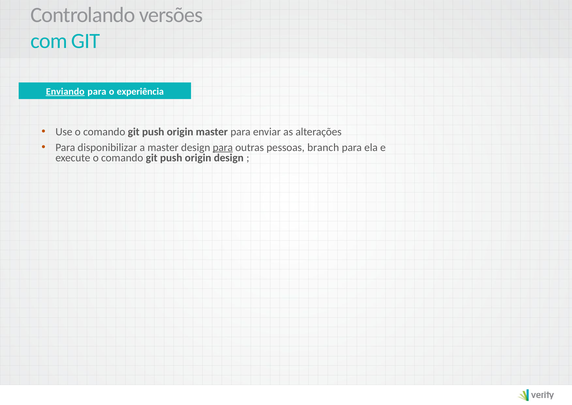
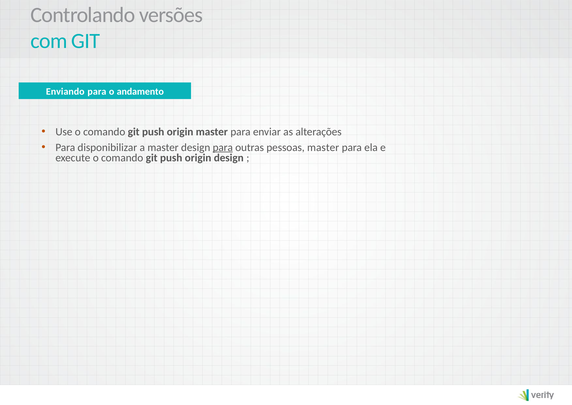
Enviando underline: present -> none
experiência: experiência -> andamento
pessoas branch: branch -> master
